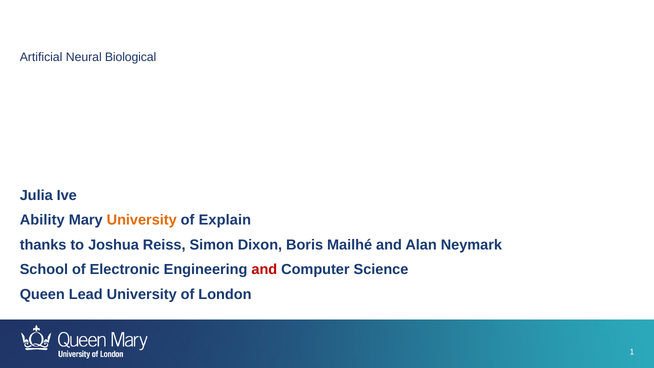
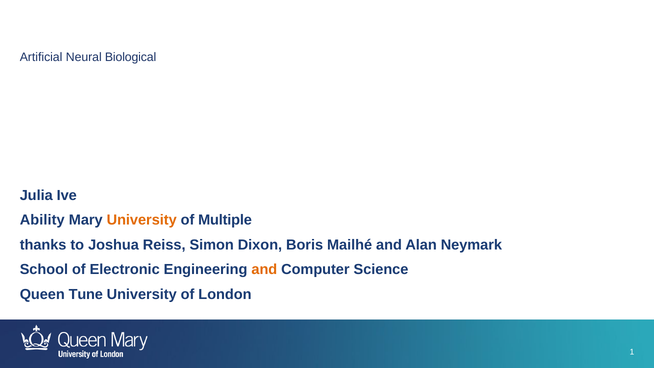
Explain: Explain -> Multiple
and at (264, 270) colour: red -> orange
Lead: Lead -> Tune
